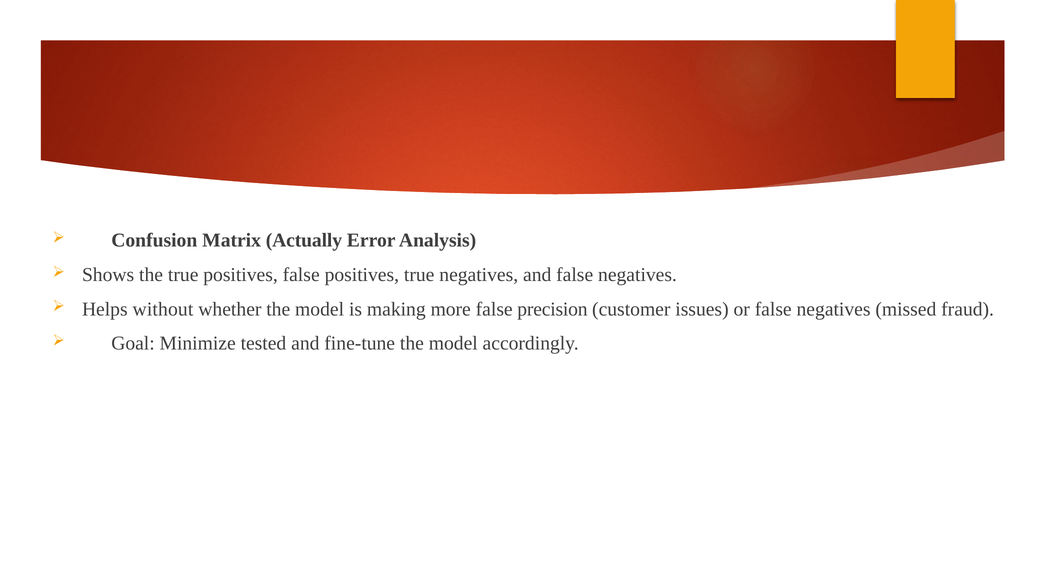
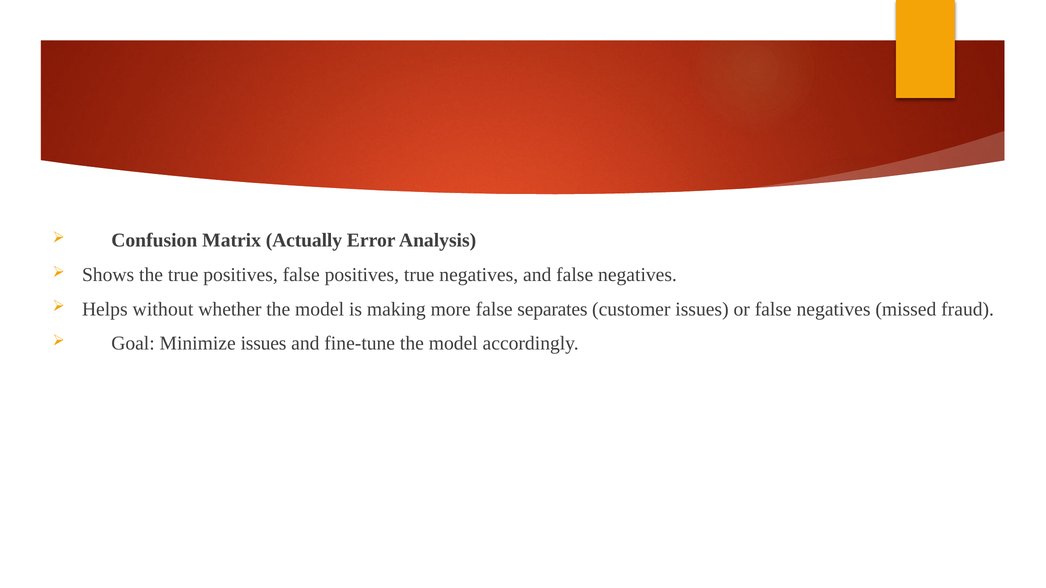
precision: precision -> separates
Minimize tested: tested -> issues
